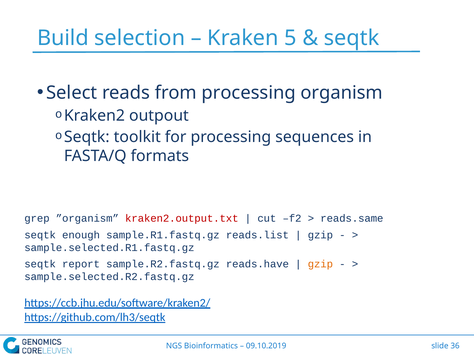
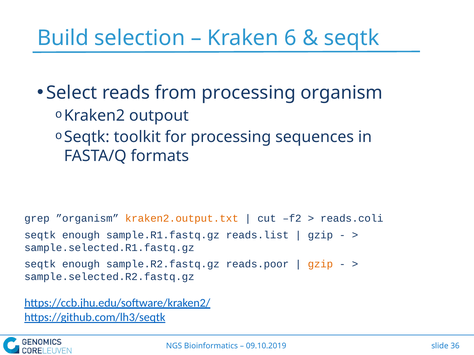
5: 5 -> 6
kraken2.output.txt colour: red -> orange
reads.same: reads.same -> reads.coli
report at (81, 265): report -> enough
reads.have: reads.have -> reads.poor
